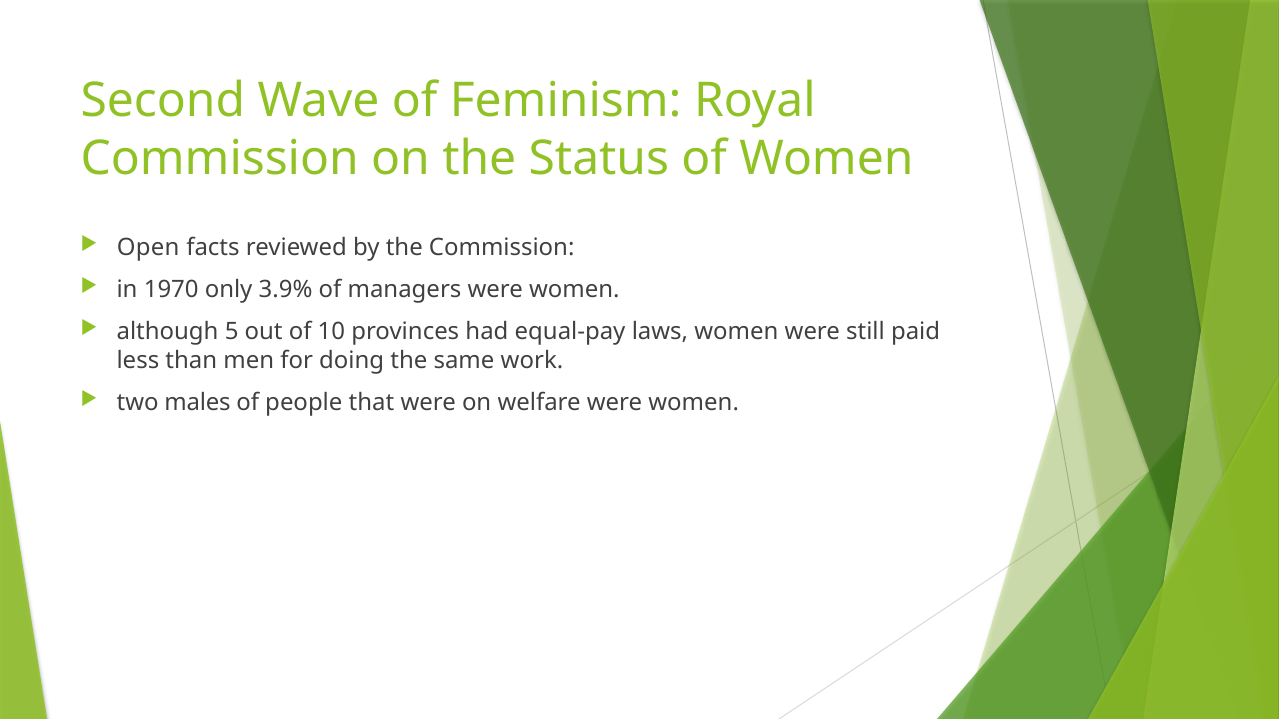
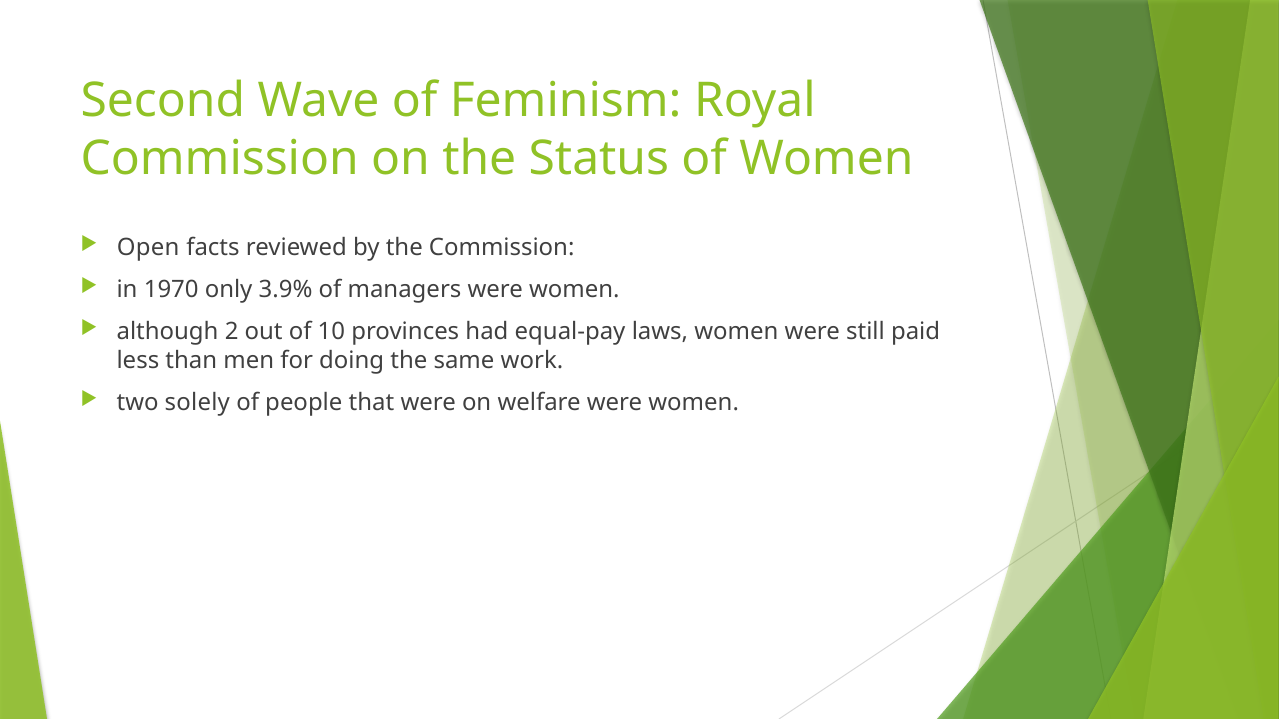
5: 5 -> 2
males: males -> solely
